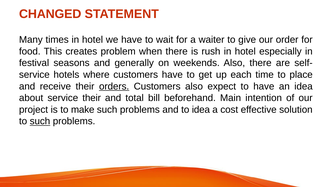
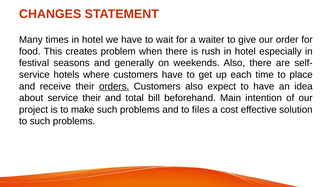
CHANGED: CHANGED -> CHANGES
to idea: idea -> files
such at (40, 121) underline: present -> none
